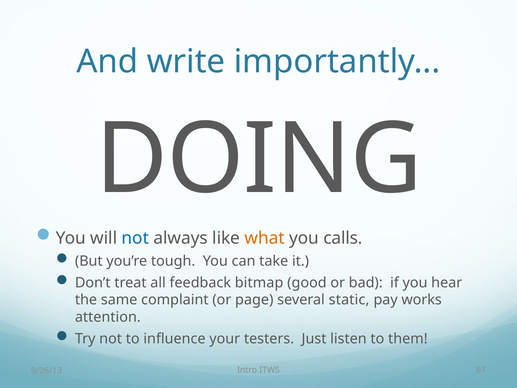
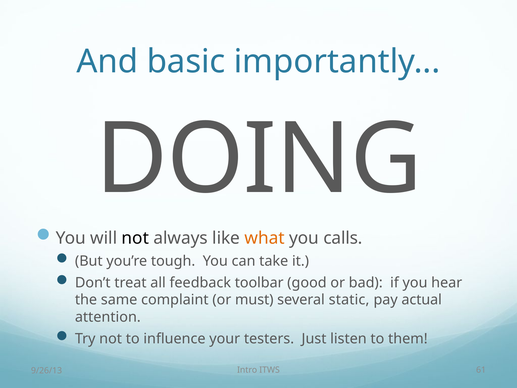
write: write -> basic
not at (135, 238) colour: blue -> black
bitmap: bitmap -> toolbar
page: page -> must
works: works -> actual
